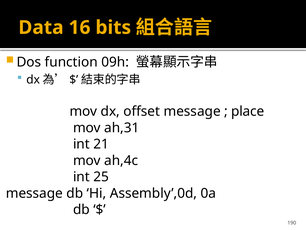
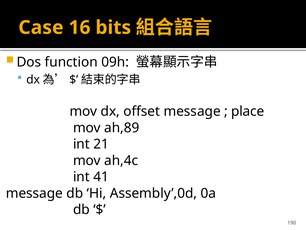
Data: Data -> Case
ah,31: ah,31 -> ah,89
25: 25 -> 41
